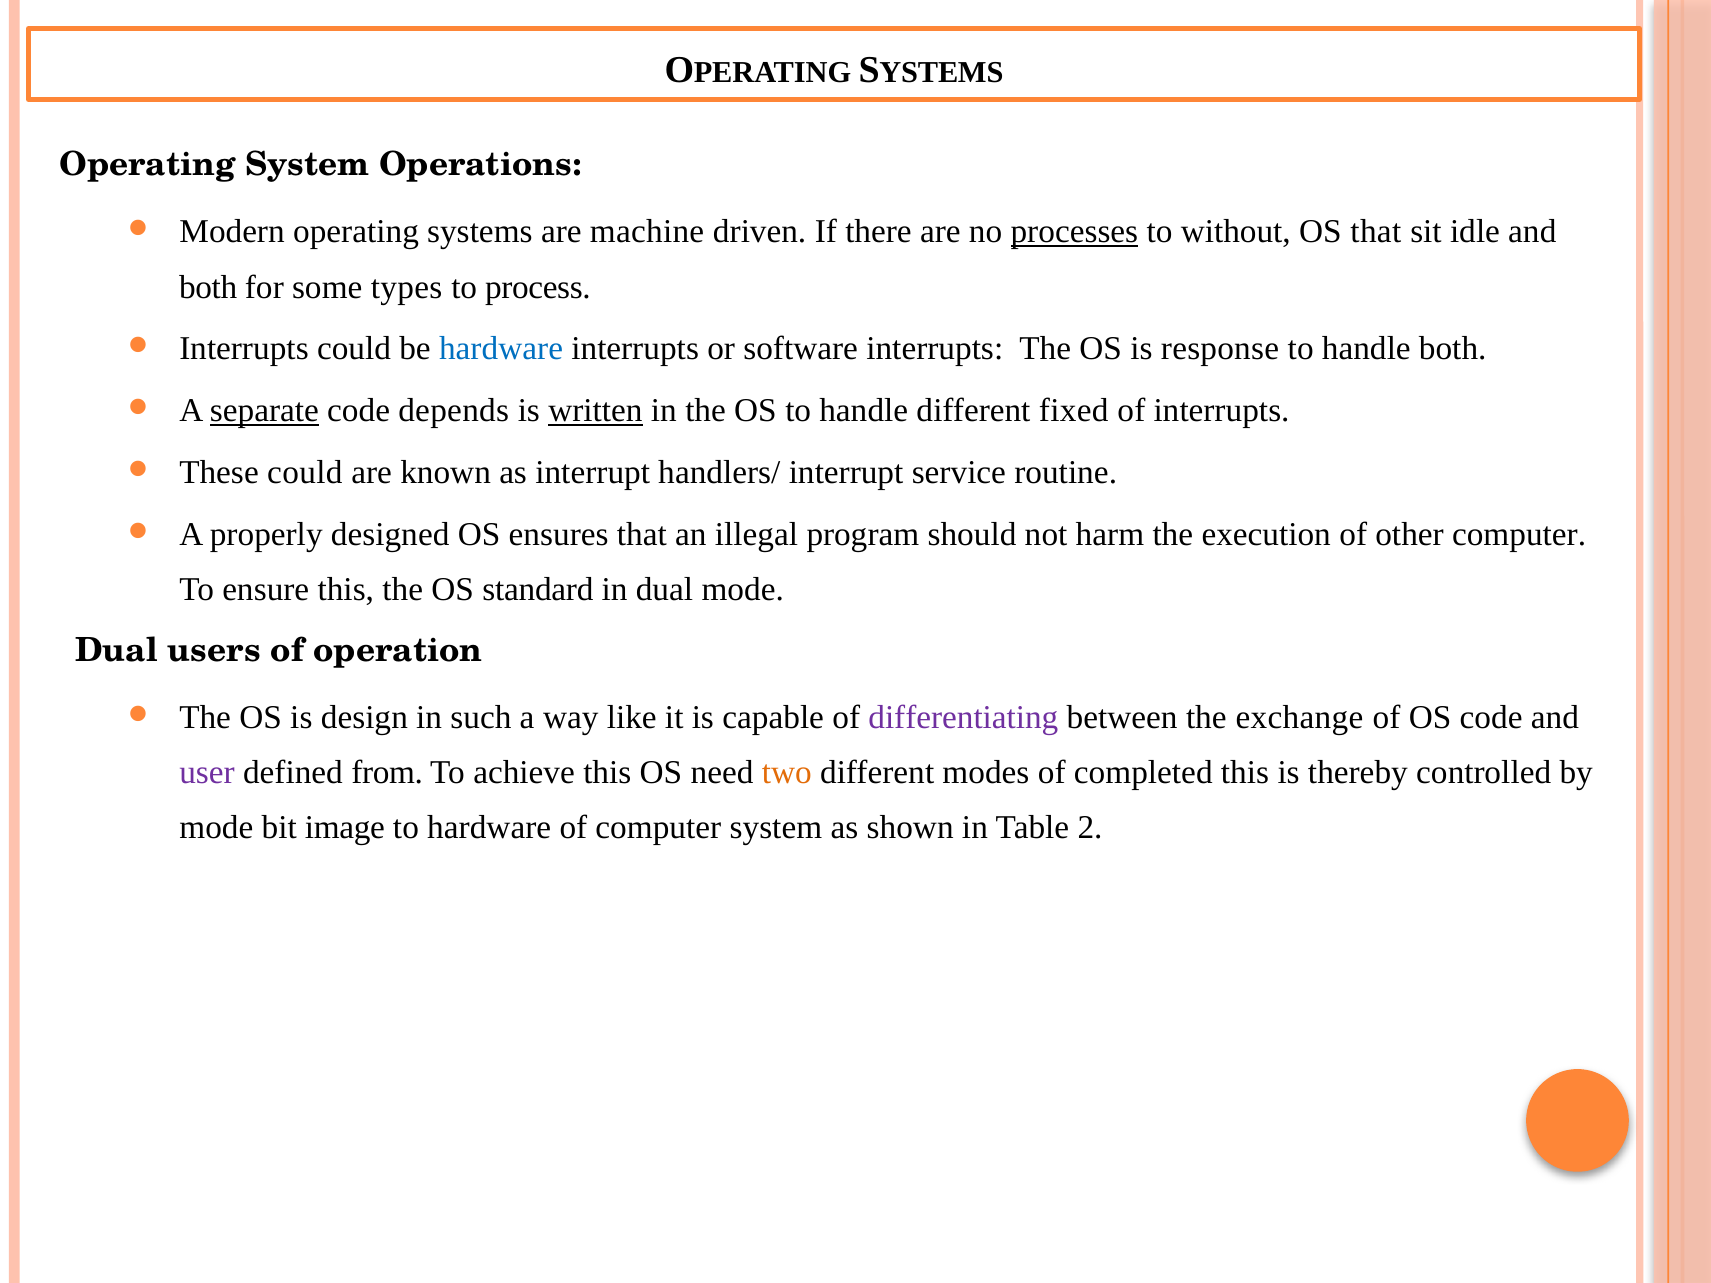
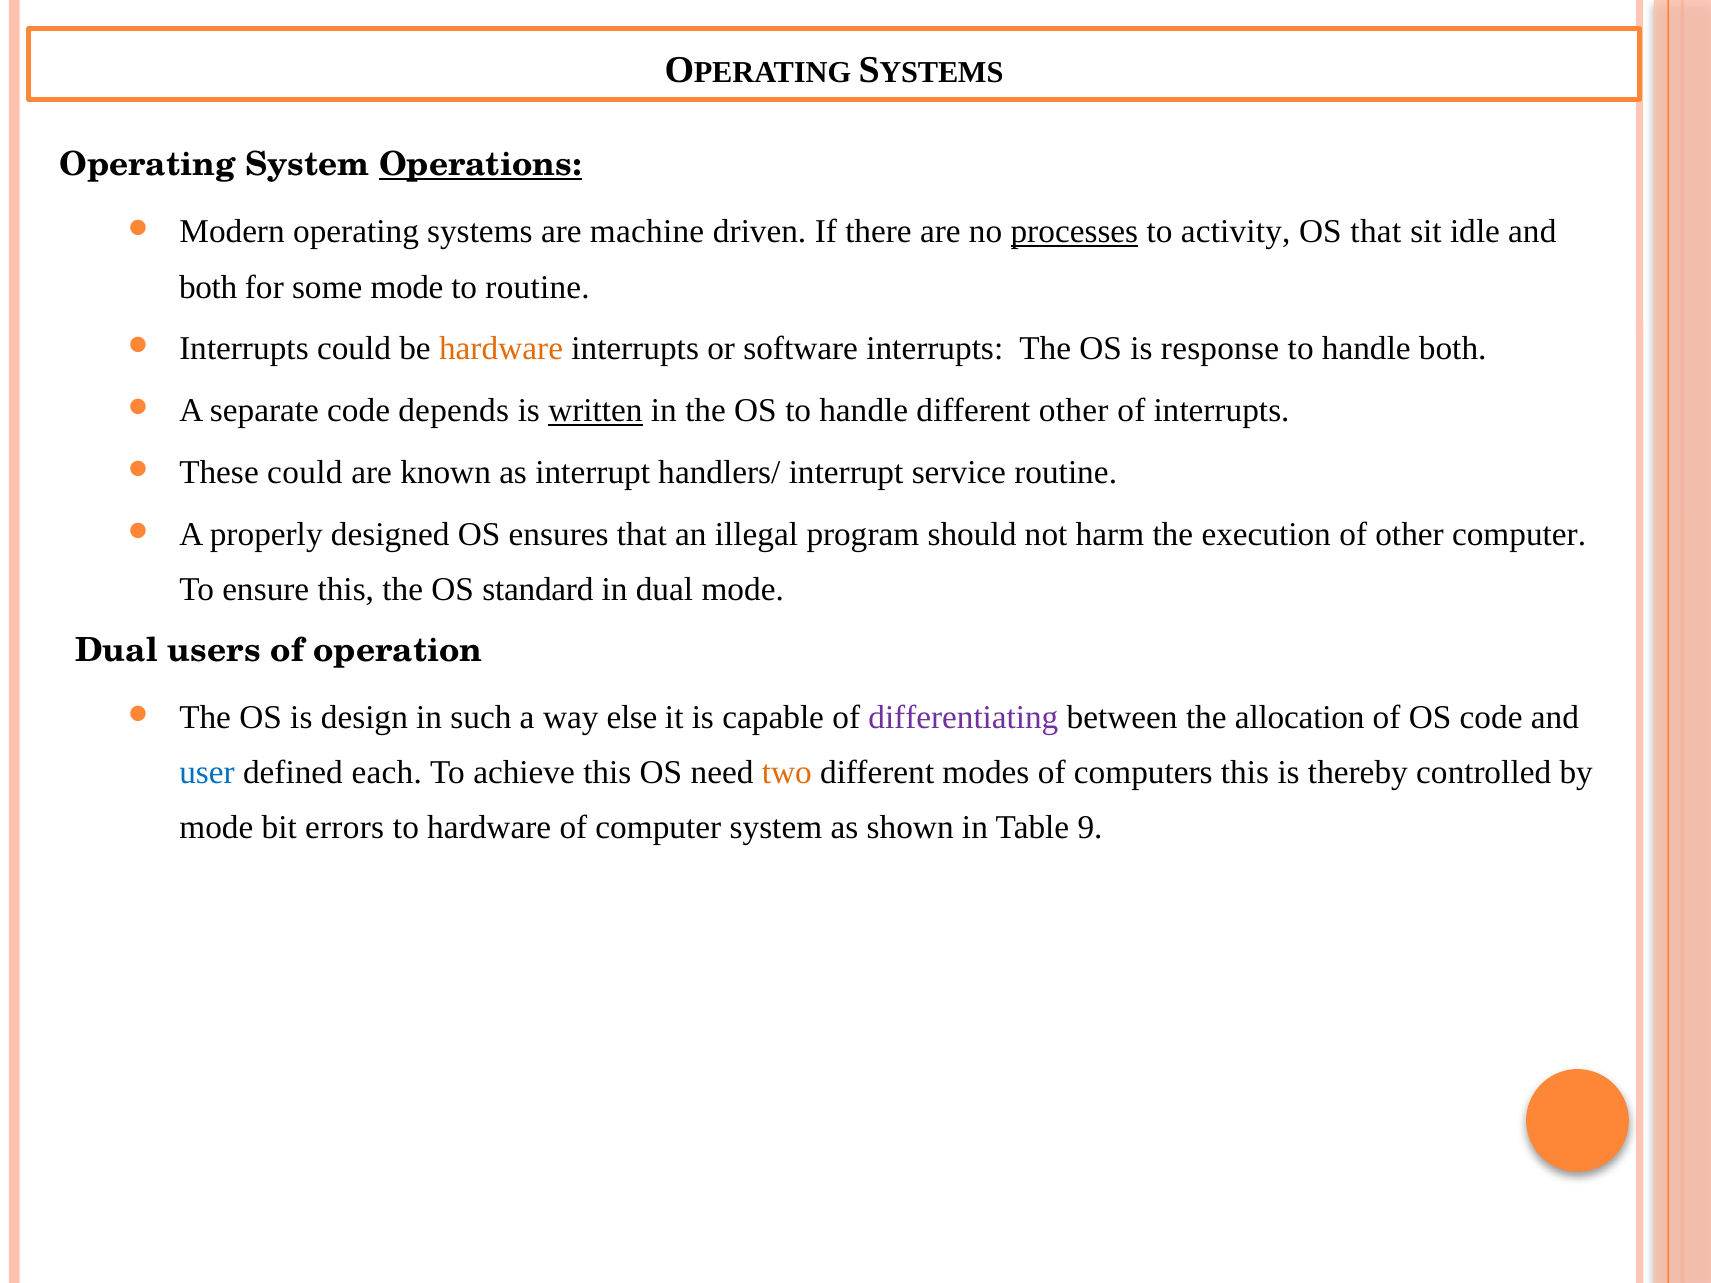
Operations underline: none -> present
without: without -> activity
some types: types -> mode
to process: process -> routine
hardware at (501, 349) colour: blue -> orange
separate underline: present -> none
different fixed: fixed -> other
like: like -> else
exchange: exchange -> allocation
user colour: purple -> blue
from: from -> each
completed: completed -> computers
image: image -> errors
2: 2 -> 9
